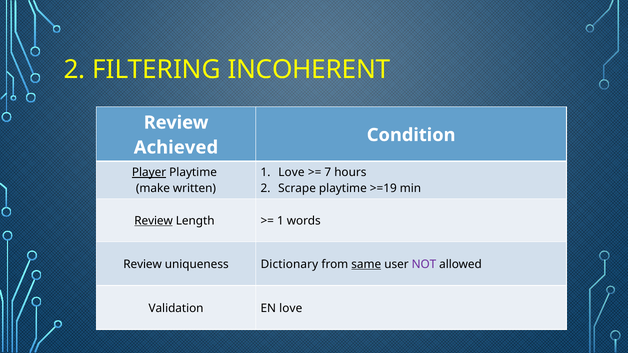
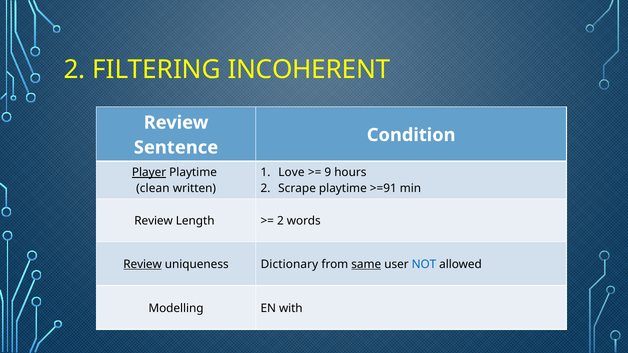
Achieved: Achieved -> Sentence
7: 7 -> 9
make: make -> clean
>=19: >=19 -> >=91
Review at (154, 221) underline: present -> none
1 at (280, 221): 1 -> 2
Review at (143, 264) underline: none -> present
NOT colour: purple -> blue
Validation: Validation -> Modelling
EN love: love -> with
